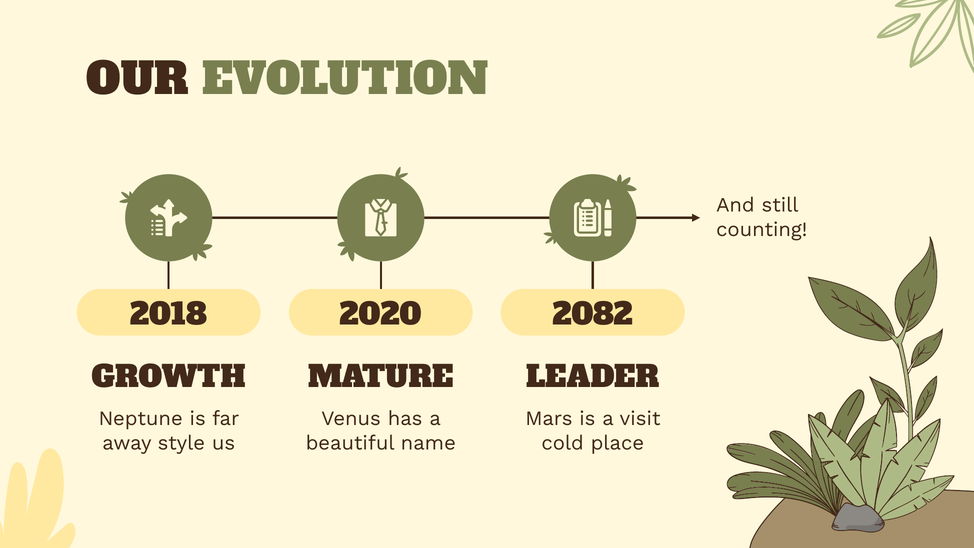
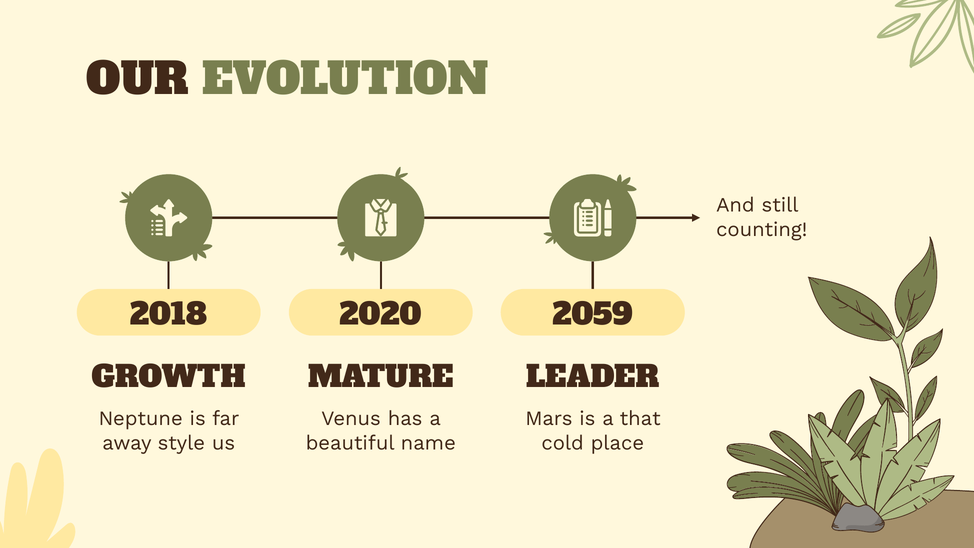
2082: 2082 -> 2059
visit: visit -> that
